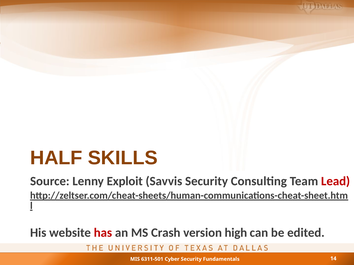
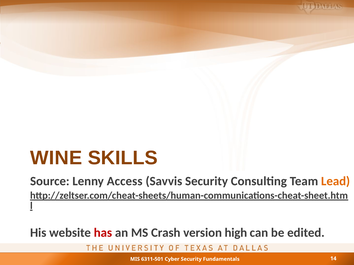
HALF: HALF -> WINE
Exploit: Exploit -> Access
Lead colour: red -> orange
